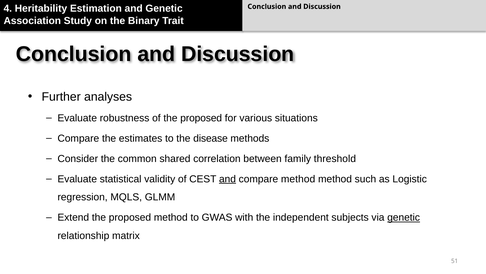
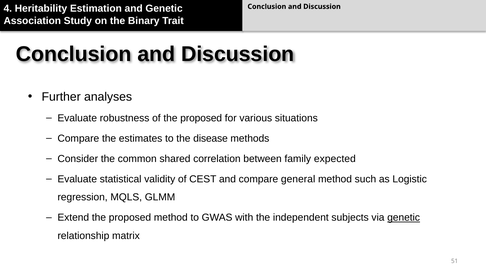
threshold: threshold -> expected
and at (227, 179) underline: present -> none
compare method: method -> general
